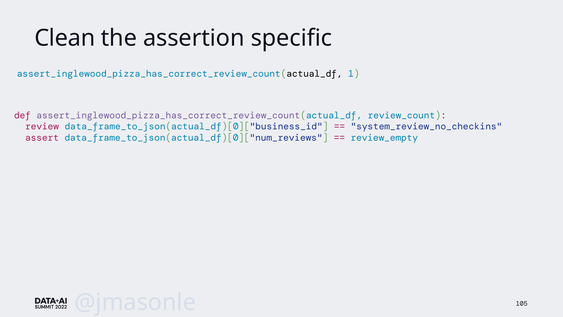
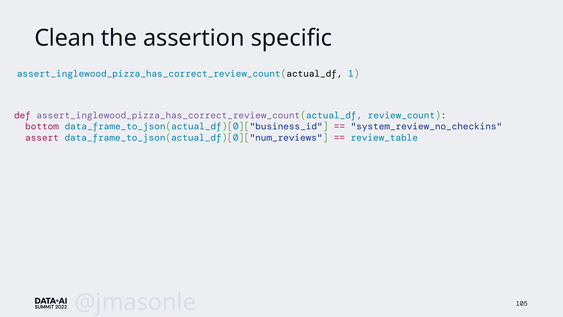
review: review -> bottom
review_empty: review_empty -> review_table
